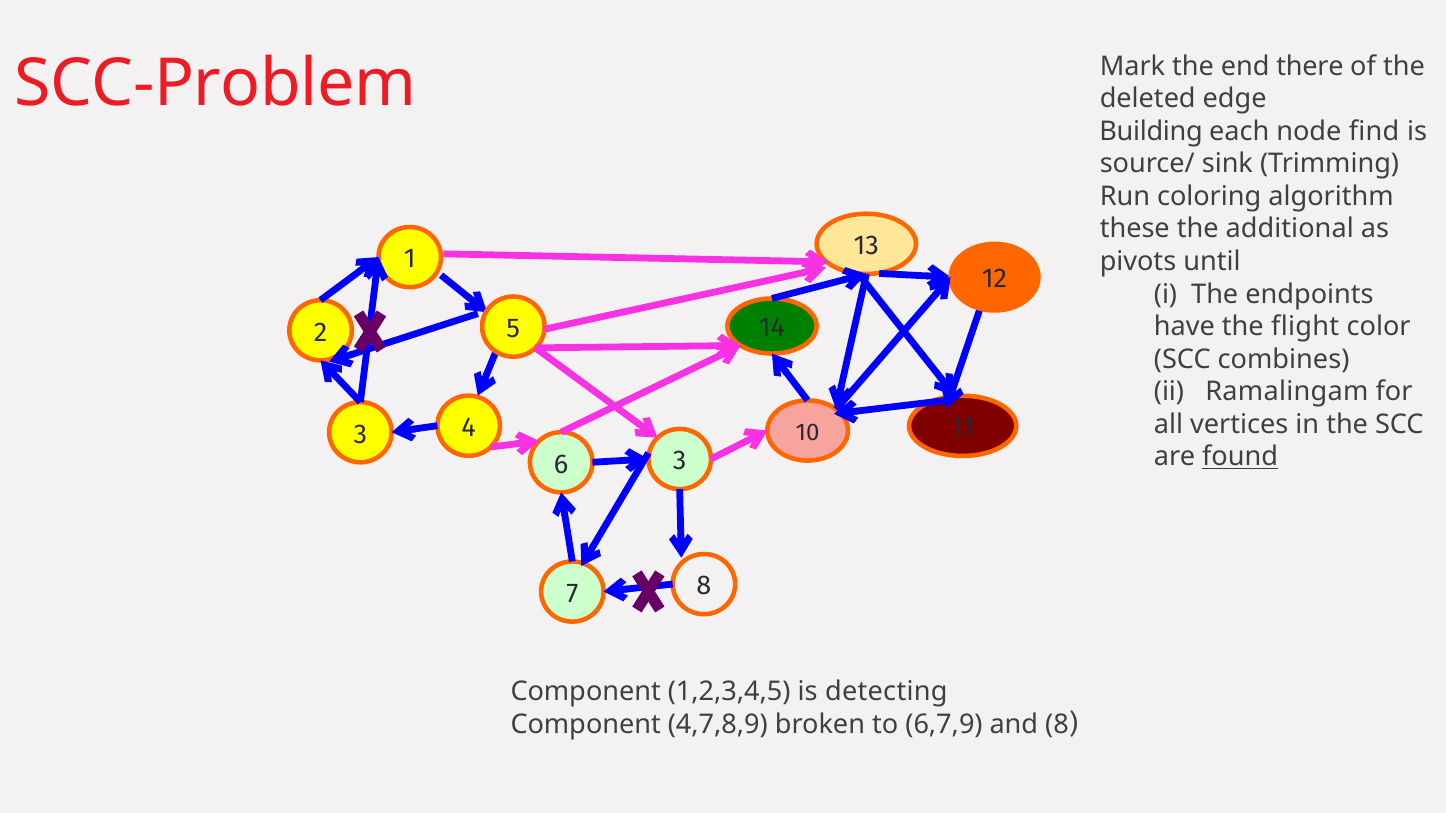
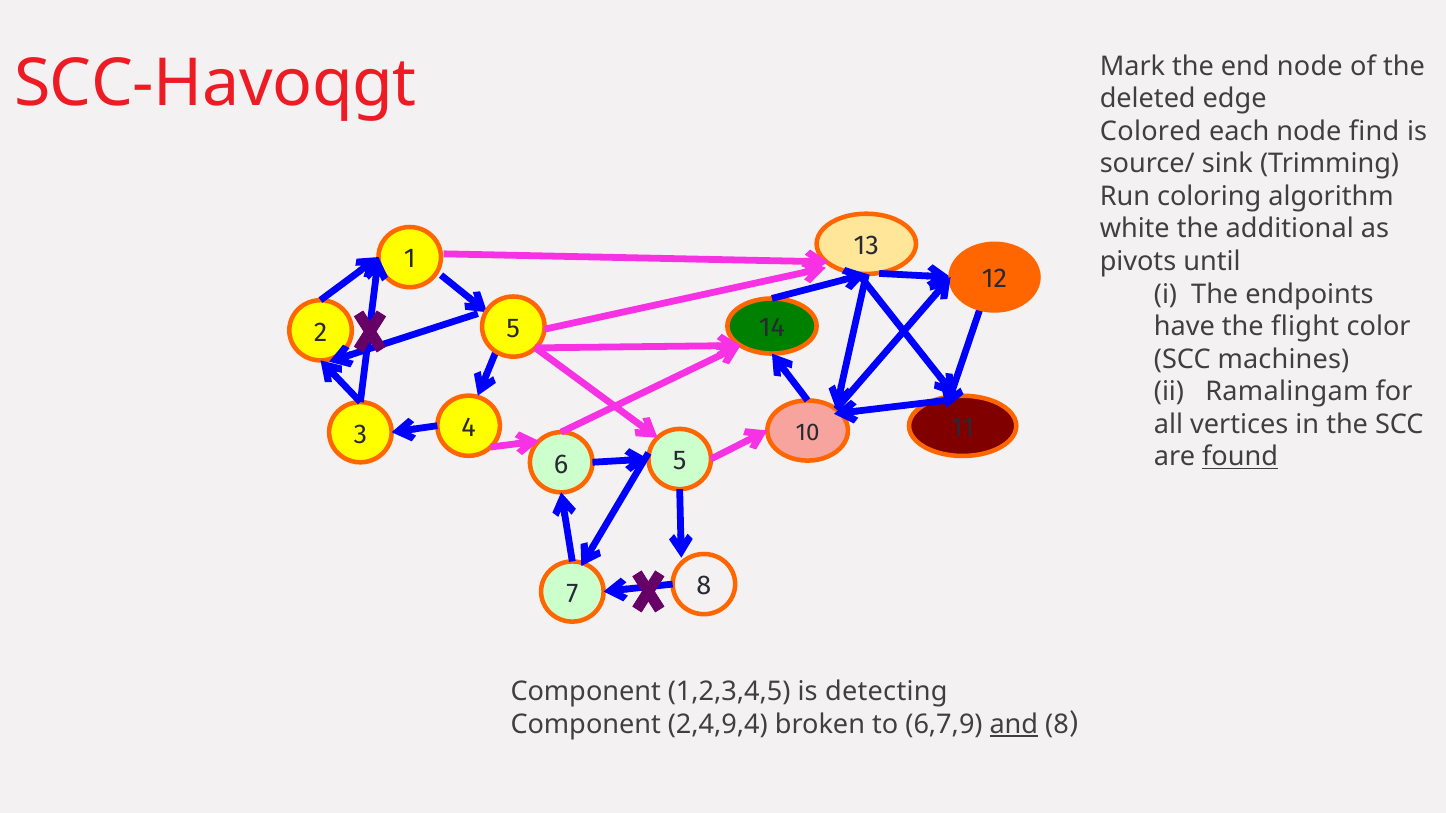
end there: there -> node
SCC-Problem: SCC-Problem -> SCC-Havoqgt
Building: Building -> Colored
these: these -> white
combines: combines -> machines
6 3: 3 -> 5
4,7,8,9: 4,7,8,9 -> 2,4,9,4
and underline: none -> present
